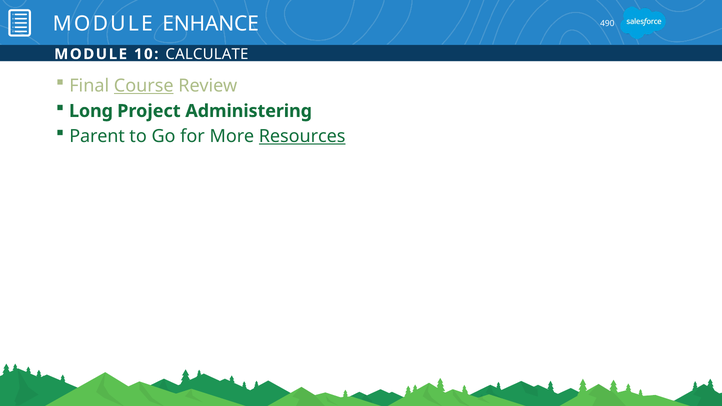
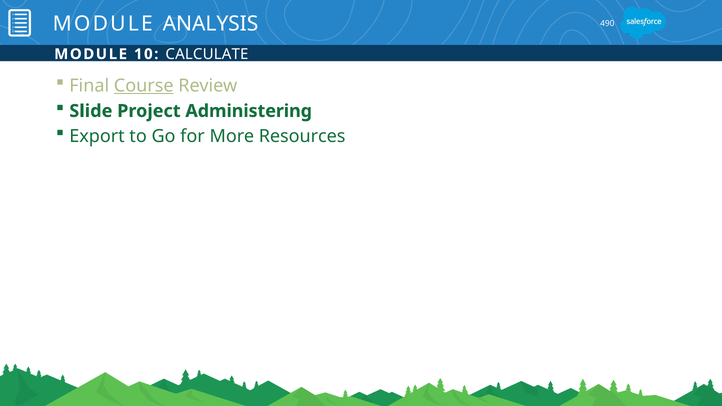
ENHANCE: ENHANCE -> ANALYSIS
Long: Long -> Slide
Parent: Parent -> Export
Resources underline: present -> none
